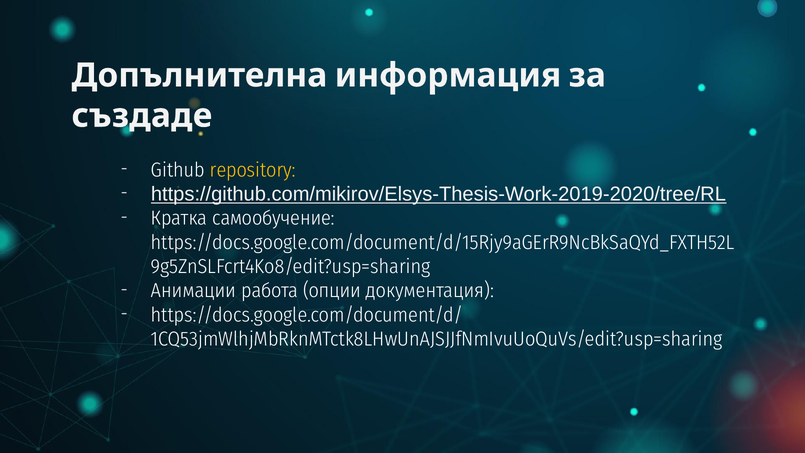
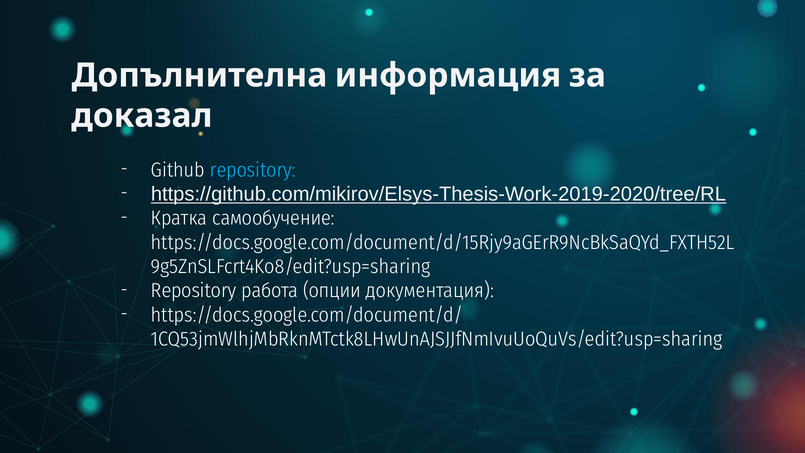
създаде: създаде -> доказал
repository at (253, 170) colour: yellow -> light blue
Анимации at (194, 291): Анимации -> Repository
